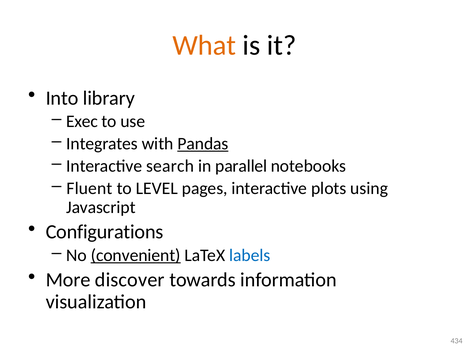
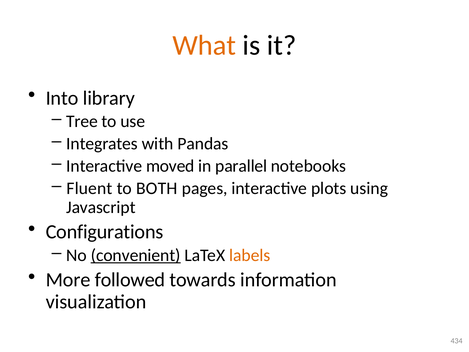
Exec: Exec -> Tree
Pandas underline: present -> none
search: search -> moved
LEVEL: LEVEL -> BOTH
labels colour: blue -> orange
discover: discover -> followed
